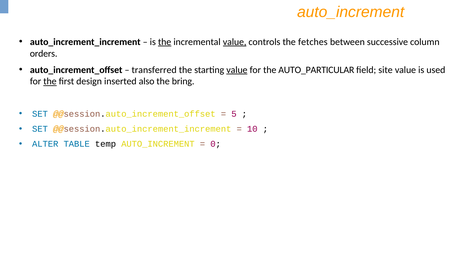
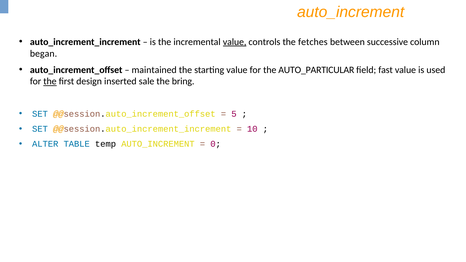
the at (165, 42) underline: present -> none
orders: orders -> began
transferred: transferred -> maintained
value at (237, 70) underline: present -> none
site: site -> fast
also: also -> sale
